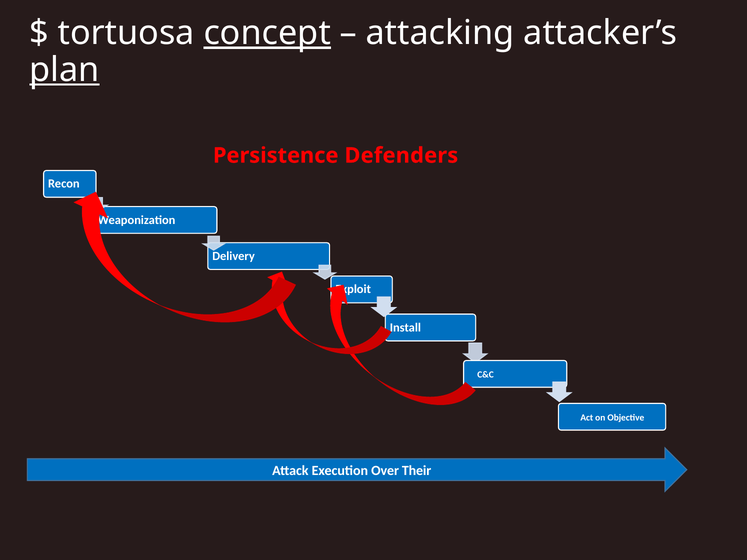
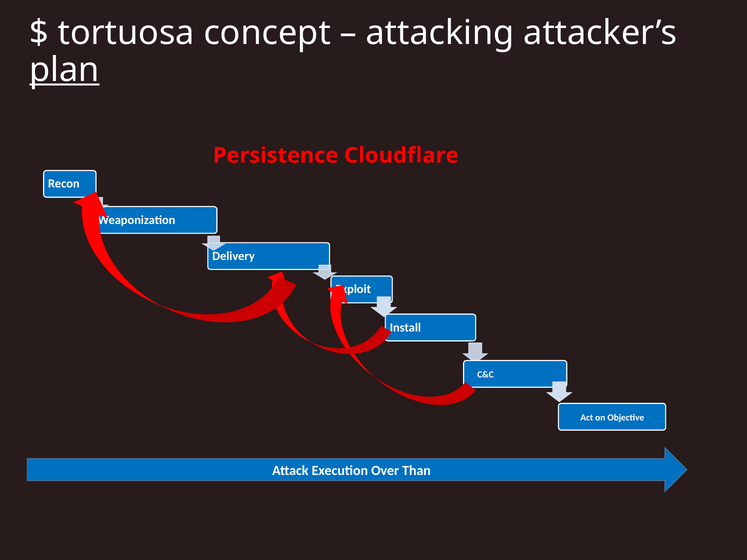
concept underline: present -> none
Defenders: Defenders -> Cloudflare
Their: Their -> Than
